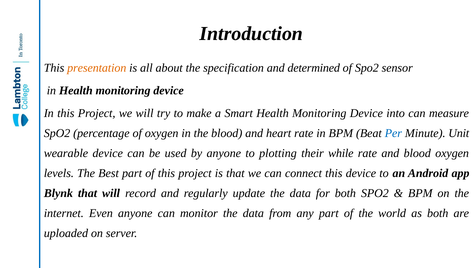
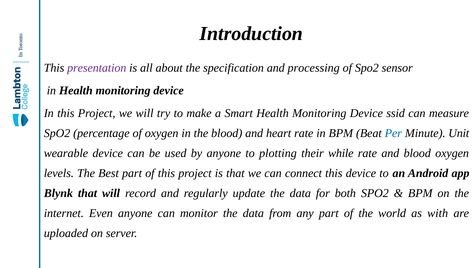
presentation colour: orange -> purple
determined: determined -> processing
into: into -> ssid
as both: both -> with
